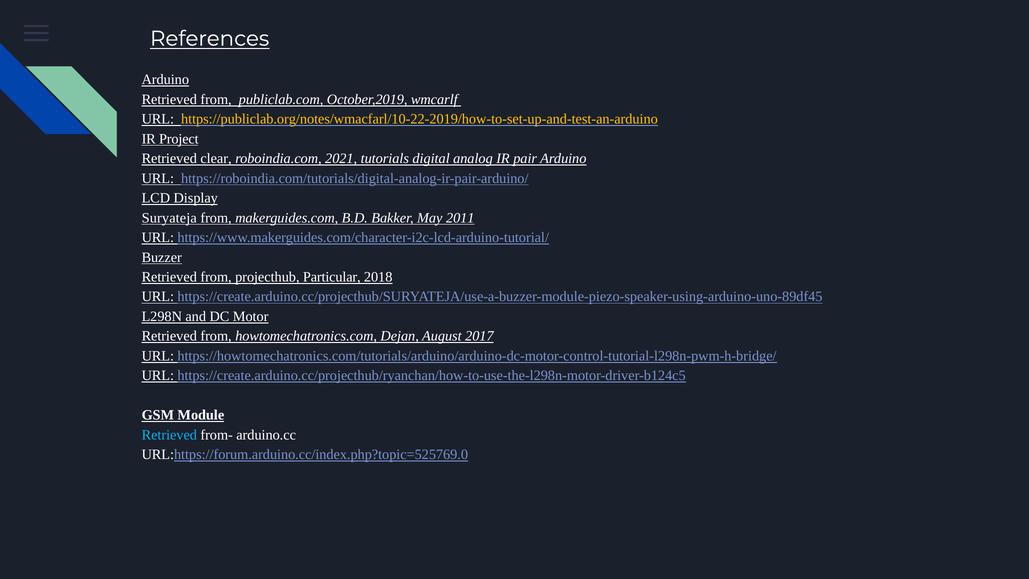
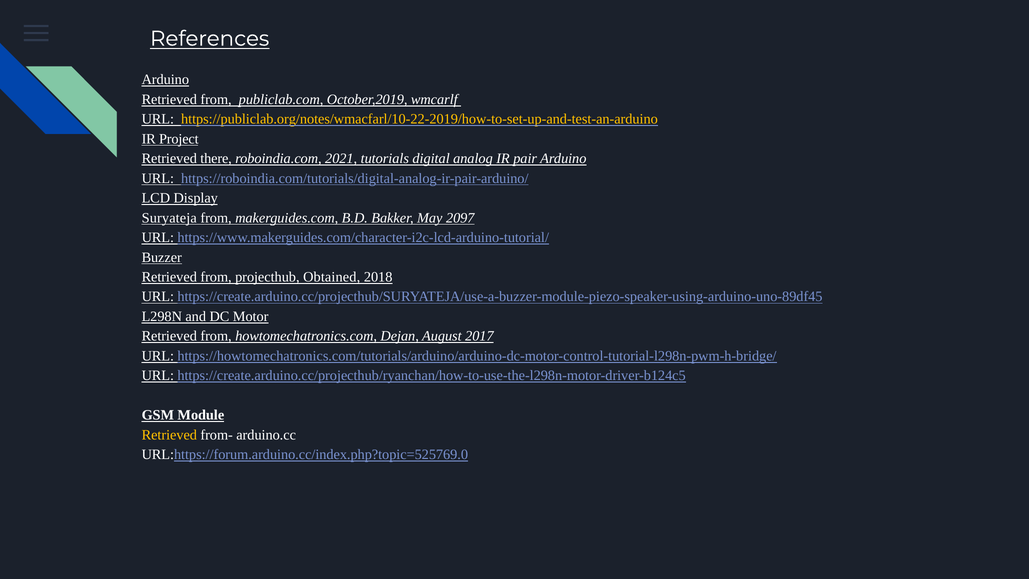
clear: clear -> there
2011: 2011 -> 2097
Particular: Particular -> Obtained
Retrieved at (169, 435) colour: light blue -> yellow
